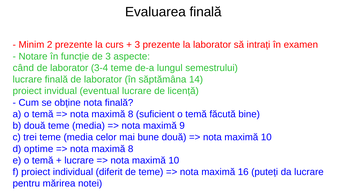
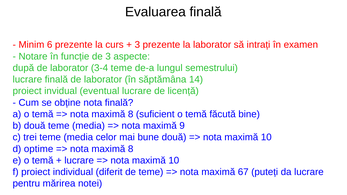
2: 2 -> 6
când: când -> după
16: 16 -> 67
